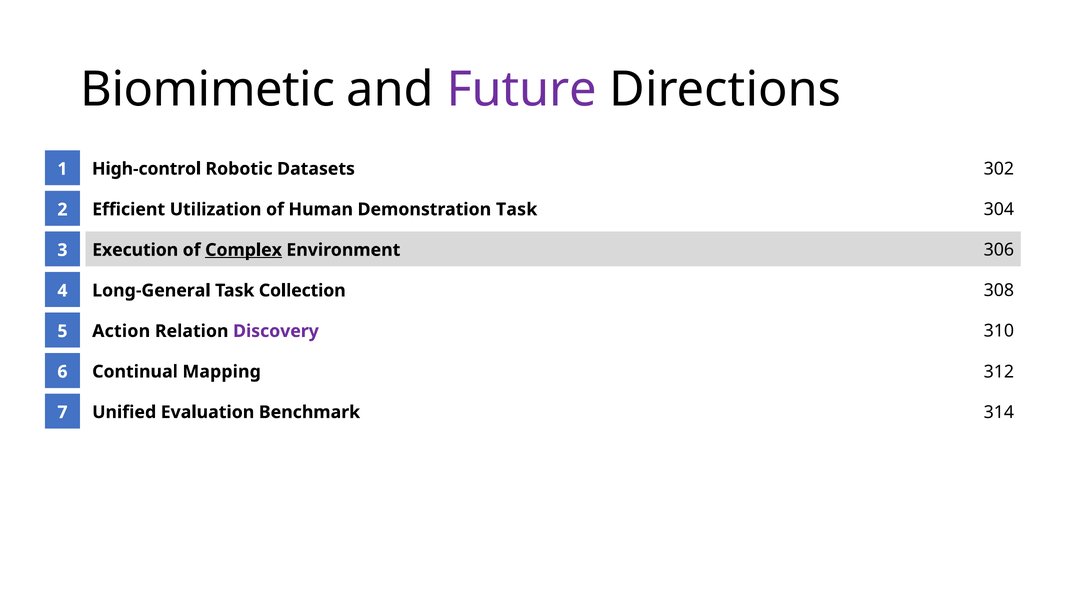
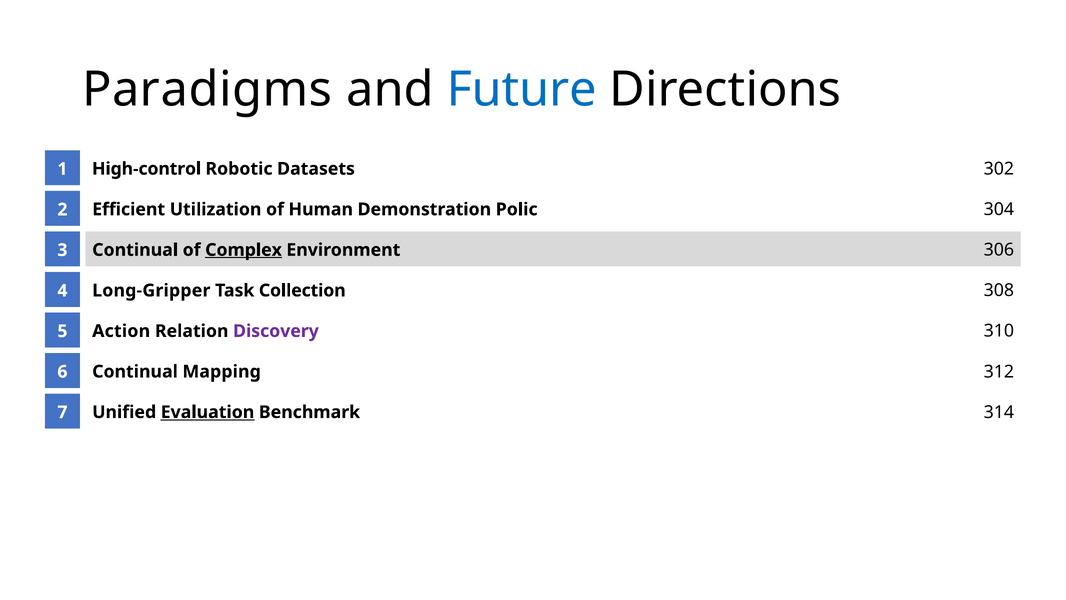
Biomimetic: Biomimetic -> Paradigms
Future colour: purple -> blue
Demonstration Task: Task -> Polic
Execution at (135, 250): Execution -> Continual
Long-General: Long-General -> Long-Gripper
Evaluation underline: none -> present
